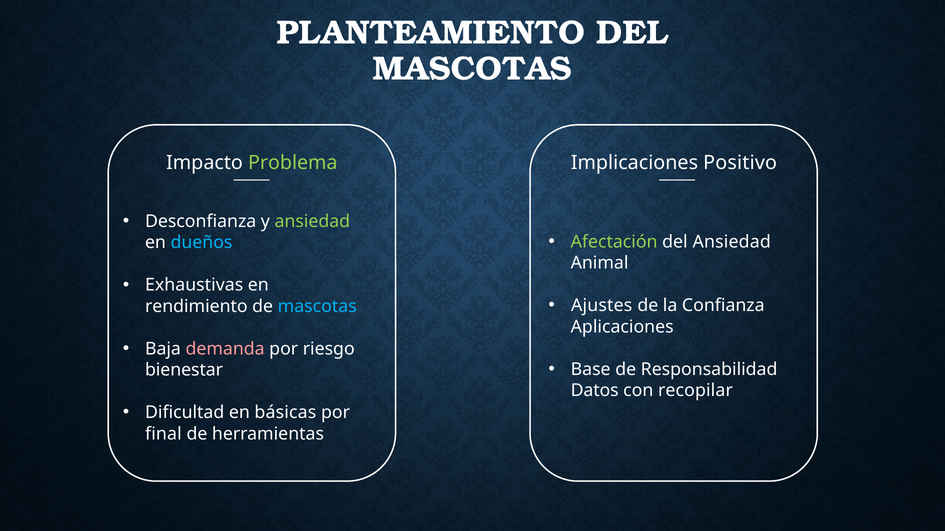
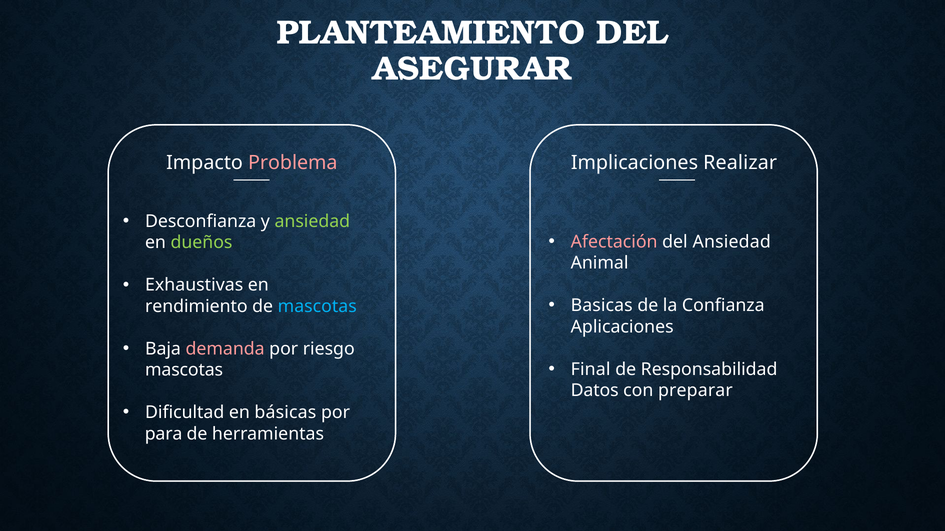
MASCOTAS at (472, 69): MASCOTAS -> ASEGURAR
Problema colour: light green -> pink
Positivo: Positivo -> Realizar
Afectación colour: light green -> pink
dueños colour: light blue -> light green
Ajustes: Ajustes -> Basicas
Base: Base -> Final
bienestar at (184, 370): bienestar -> mascotas
recopilar: recopilar -> preparar
final: final -> para
